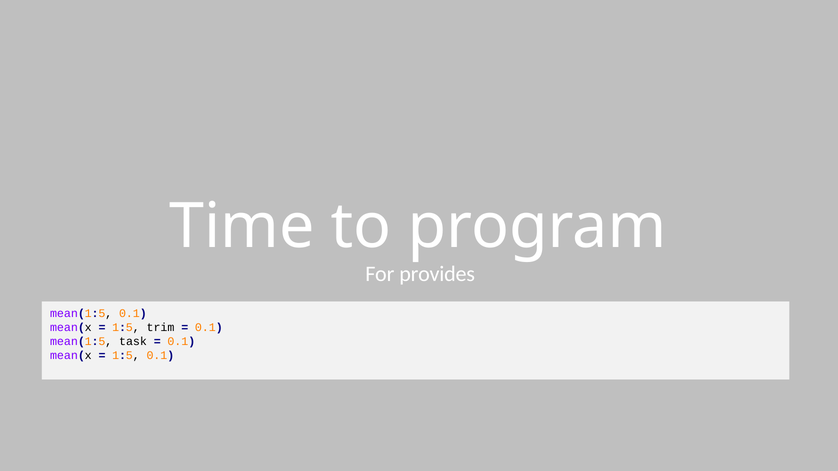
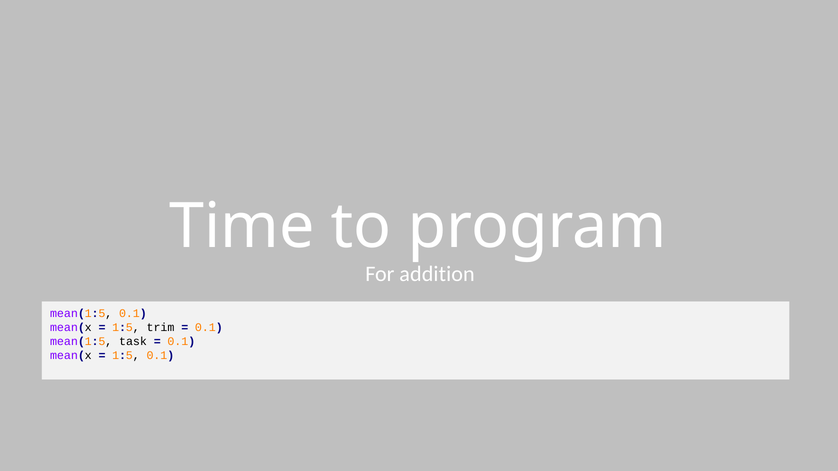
provides: provides -> addition
